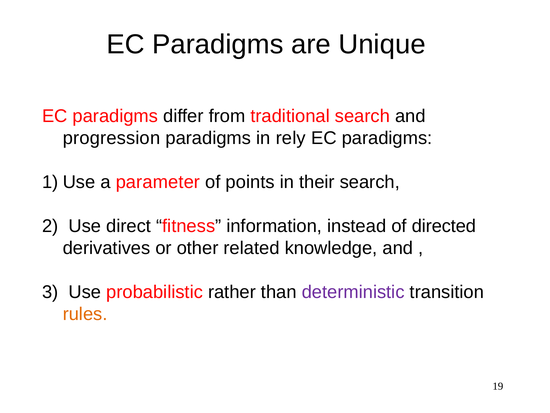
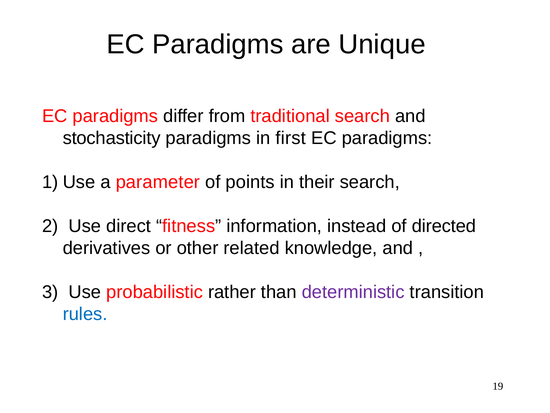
progression: progression -> stochasticity
rely: rely -> first
rules colour: orange -> blue
